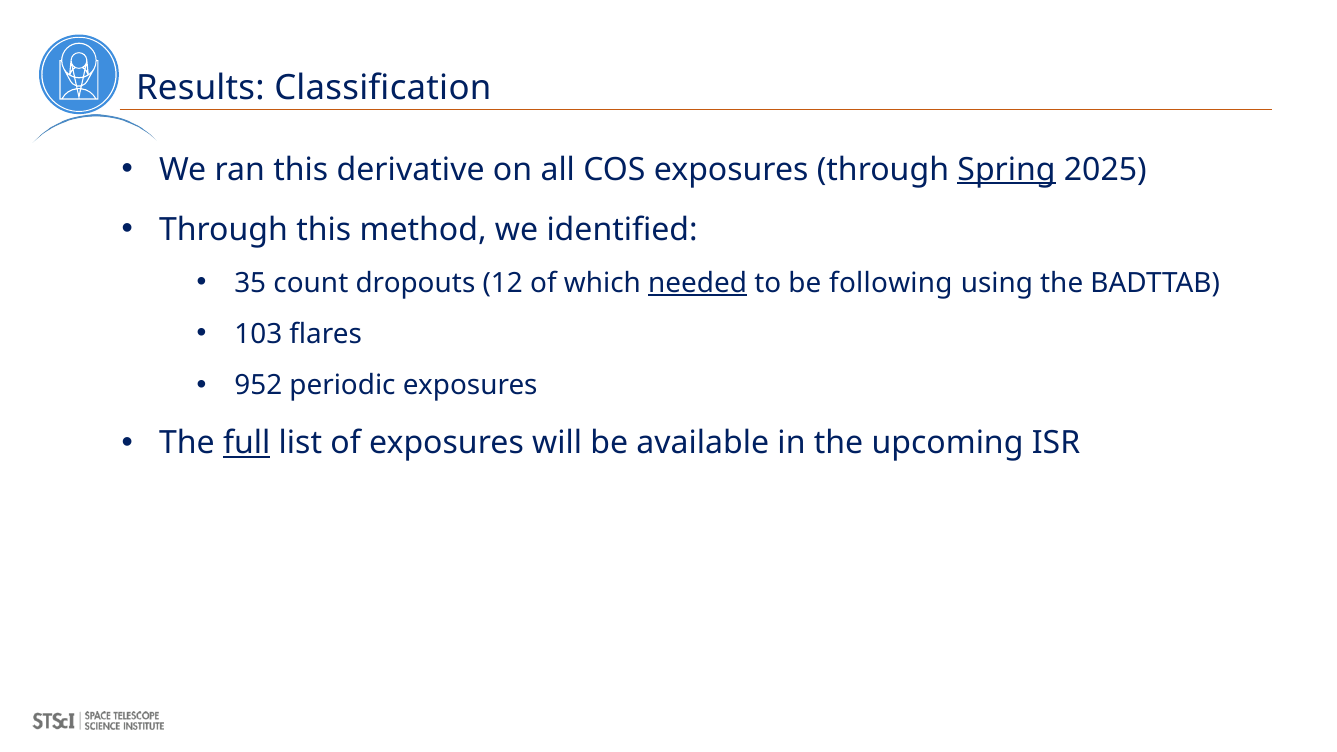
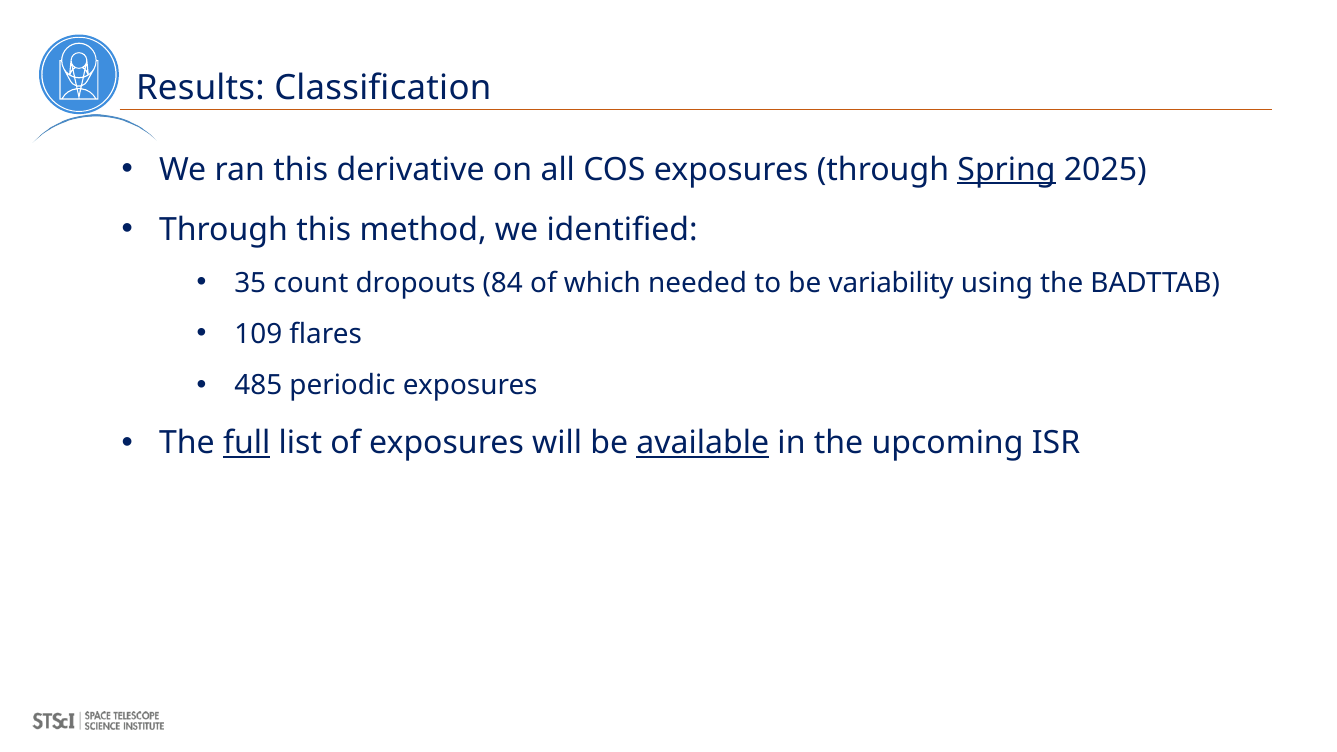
12: 12 -> 84
needed underline: present -> none
following: following -> variability
103: 103 -> 109
952: 952 -> 485
available underline: none -> present
